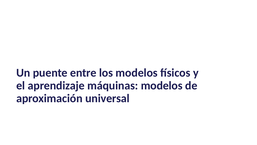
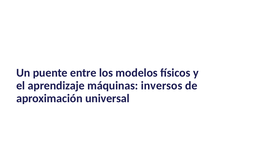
máquinas modelos: modelos -> inversos
